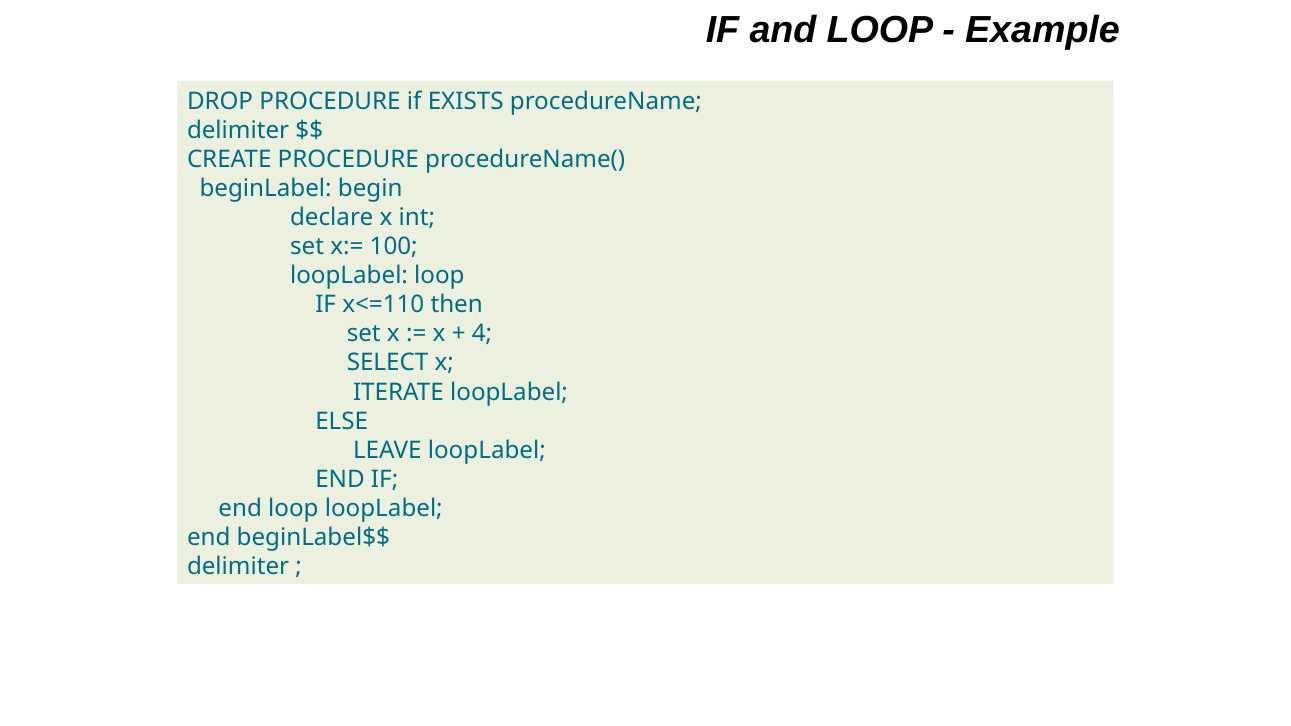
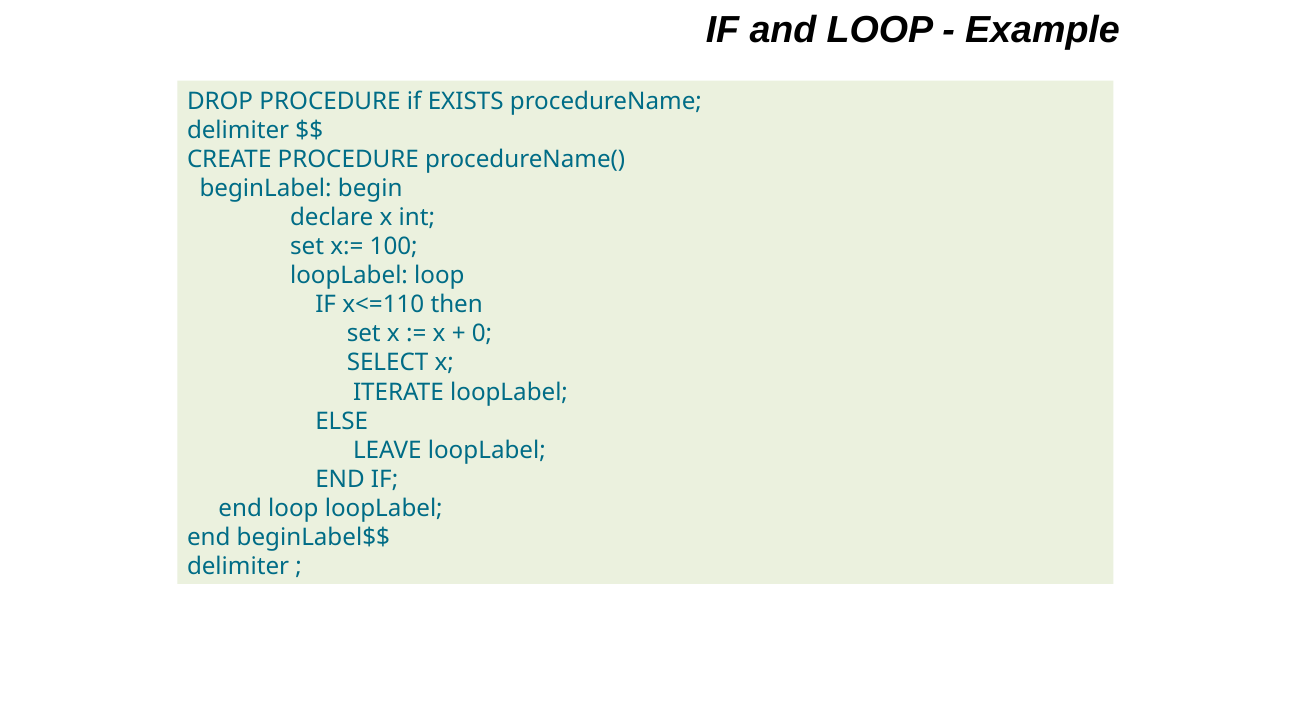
4: 4 -> 0
